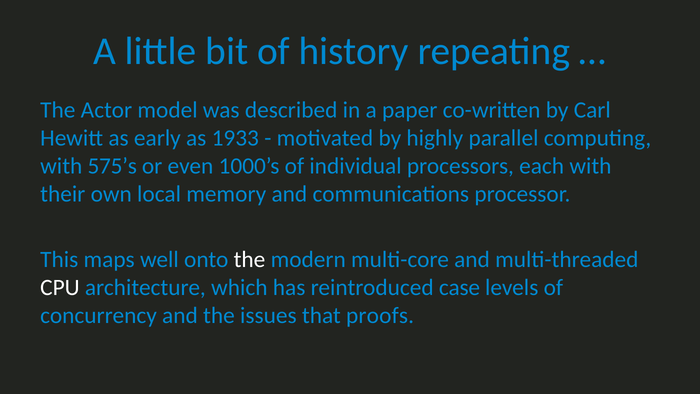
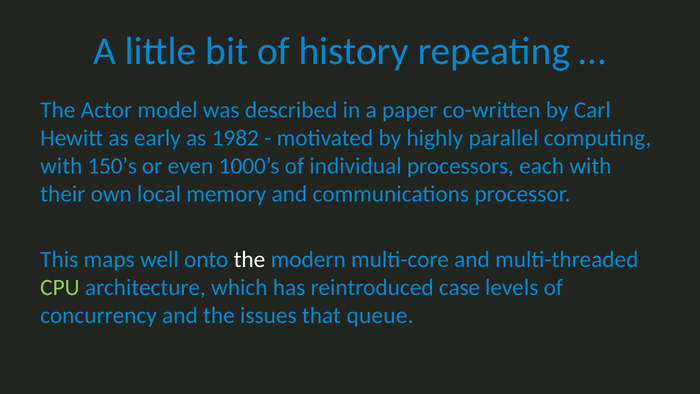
1933: 1933 -> 1982
575’s: 575’s -> 150’s
CPU colour: white -> light green
proofs: proofs -> queue
